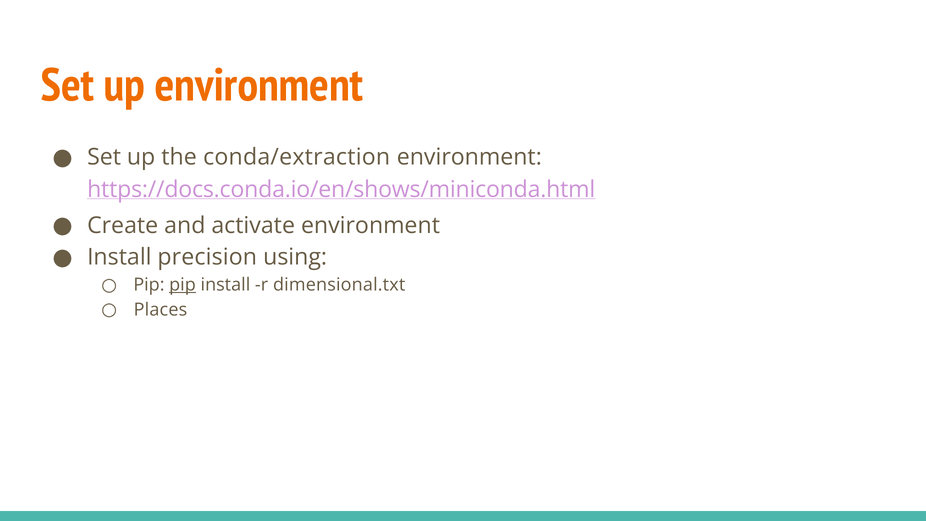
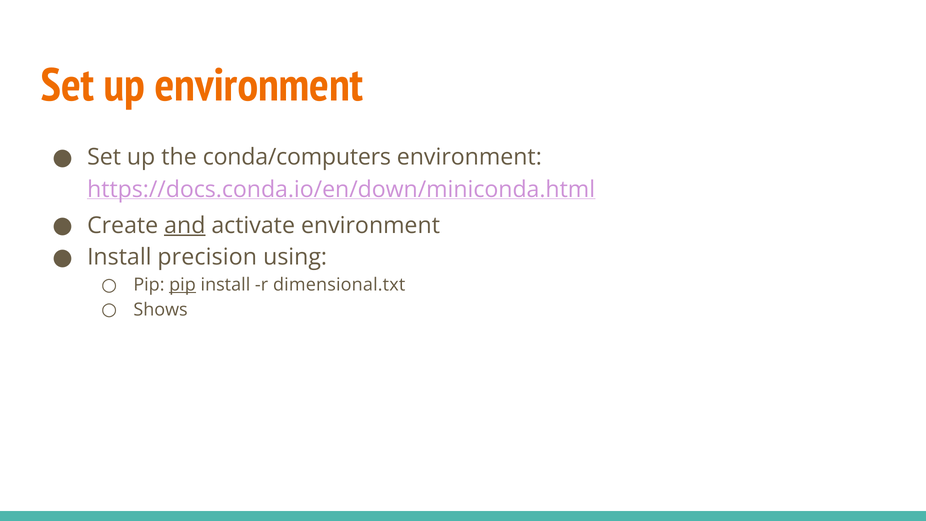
conda/extraction: conda/extraction -> conda/computers
https://docs.conda.io/en/shows/miniconda.html: https://docs.conda.io/en/shows/miniconda.html -> https://docs.conda.io/en/down/miniconda.html
and underline: none -> present
Places: Places -> Shows
